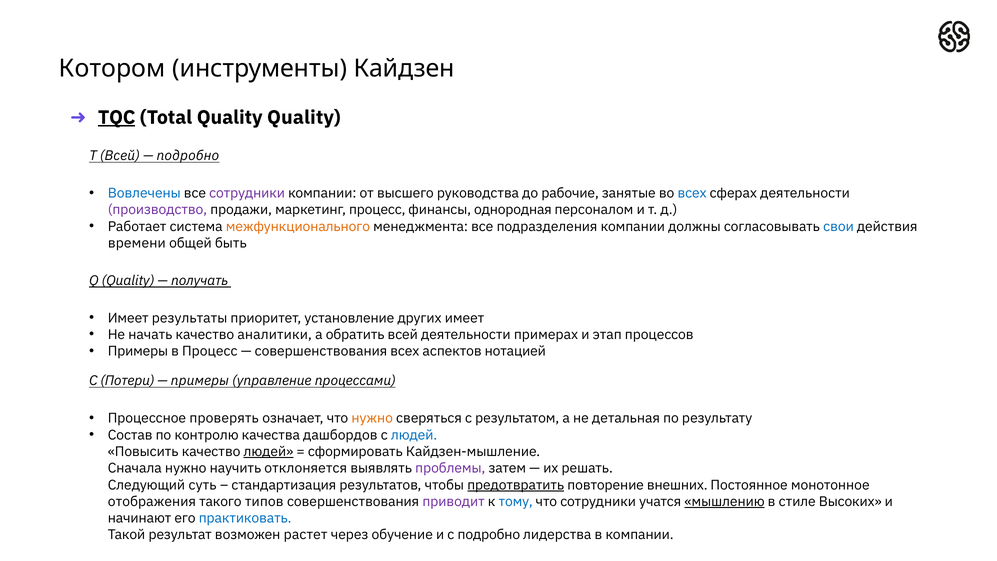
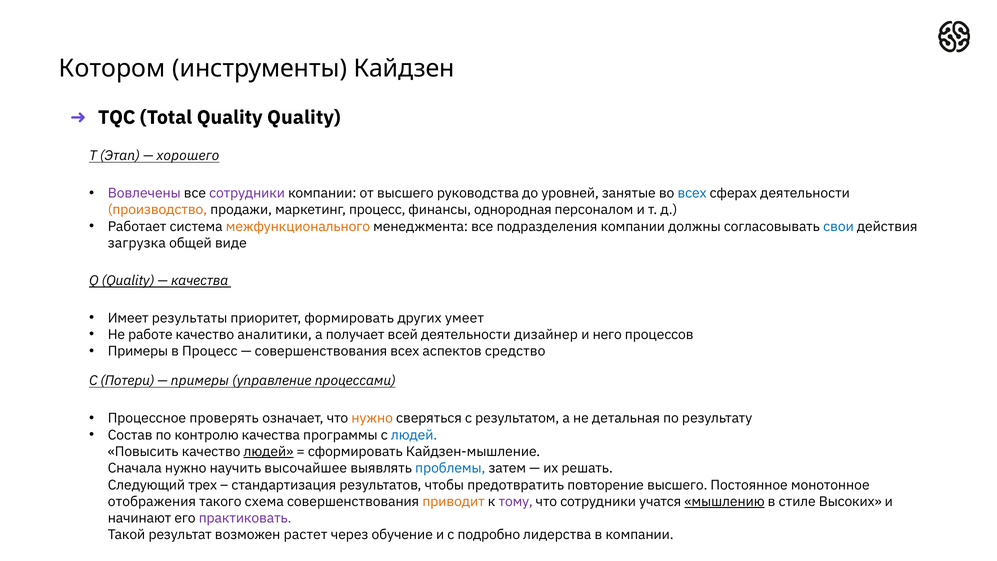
TQC underline: present -> none
T Всей: Всей -> Этап
подробно at (188, 156): подробно -> хорошего
Вовлечены colour: blue -> purple
рабочие: рабочие -> уровней
производство colour: purple -> orange
времени: времени -> загрузка
быть: быть -> виде
получать at (200, 281): получать -> качества
установление: установление -> формировать
других имеет: имеет -> умеет
начать: начать -> работе
обратить: обратить -> получает
примерах: примерах -> дизайнер
этап: этап -> него
нотацией: нотацией -> средство
дашбордов: дашбордов -> программы
отклоняется: отклоняется -> высочайшее
проблемы colour: purple -> blue
суть: суть -> трех
предотвратить underline: present -> none
повторение внешних: внешних -> высшего
типов: типов -> схема
приводит colour: purple -> orange
тому colour: blue -> purple
практиковать colour: blue -> purple
